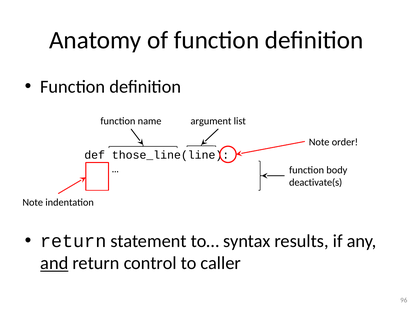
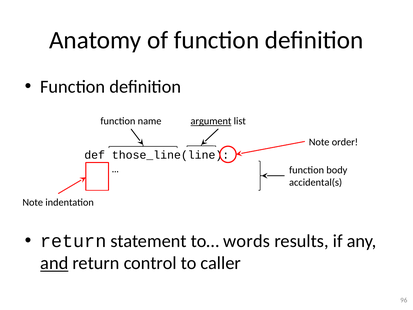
argument underline: none -> present
deactivate(s: deactivate(s -> accidental(s
syntax: syntax -> words
